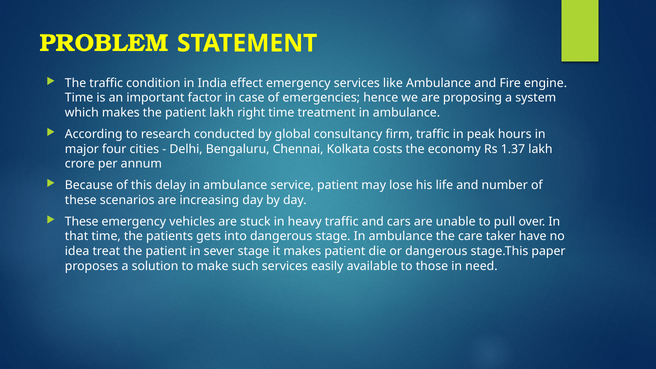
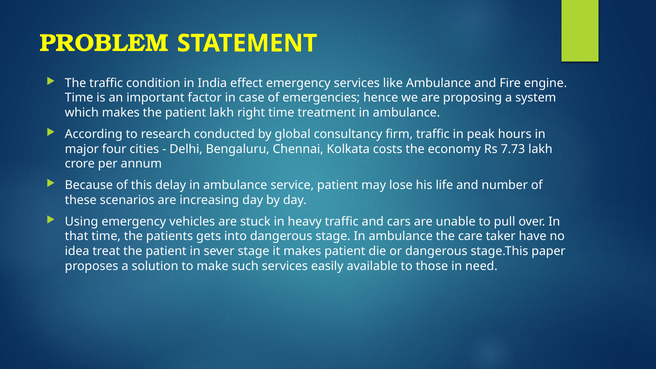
1.37: 1.37 -> 7.73
These at (82, 222): These -> Using
